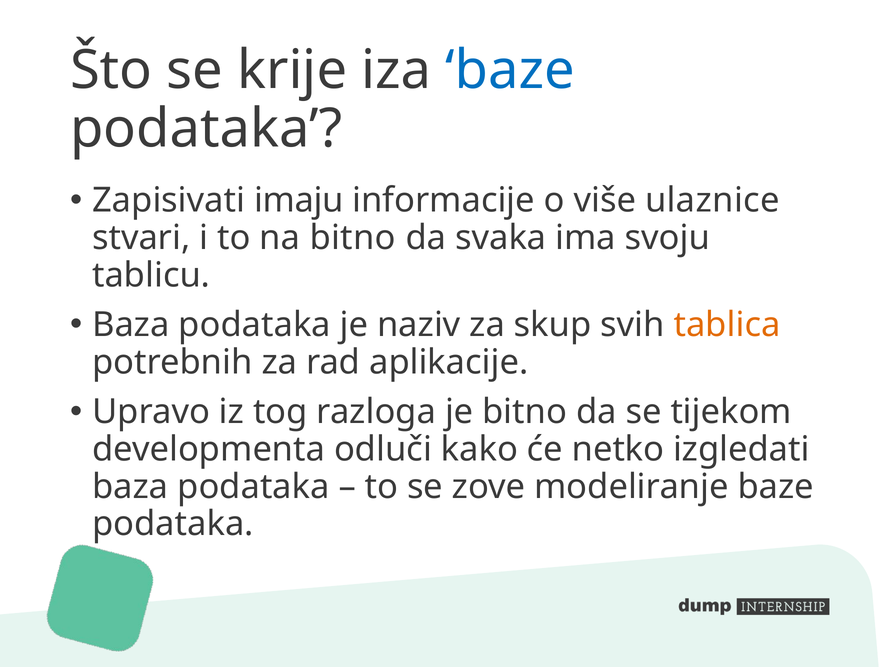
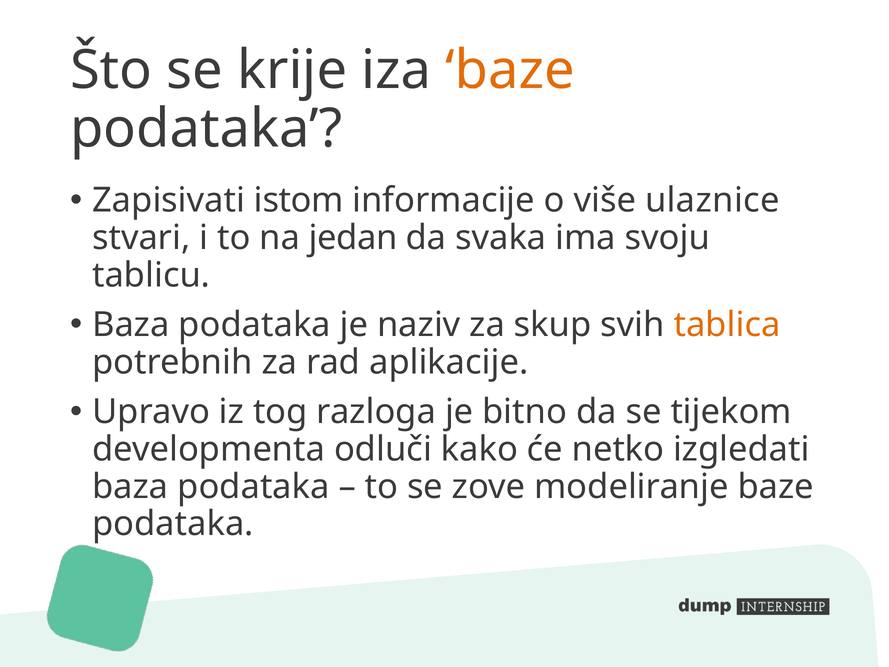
baze at (510, 70) colour: blue -> orange
imaju: imaju -> istom
na bitno: bitno -> jedan
